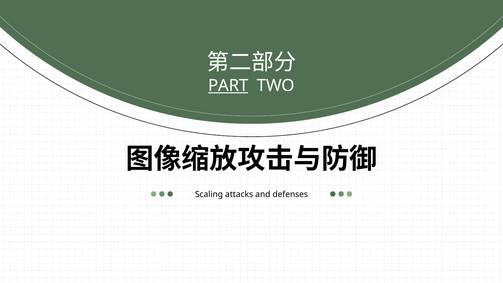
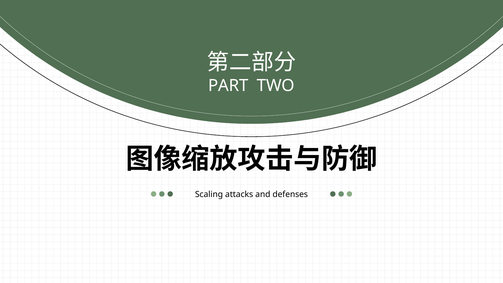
PART underline: present -> none
